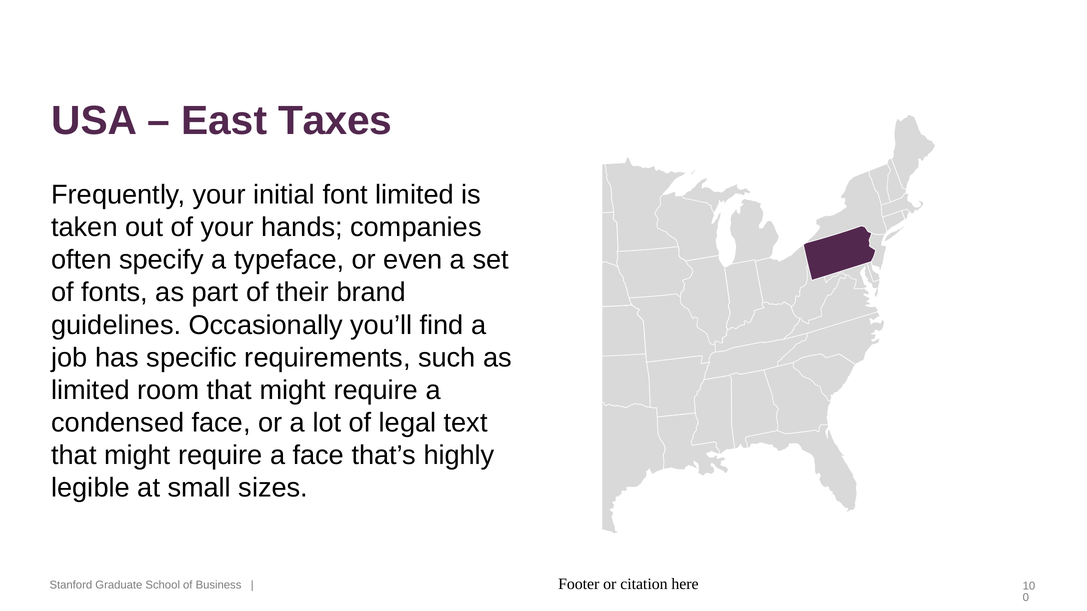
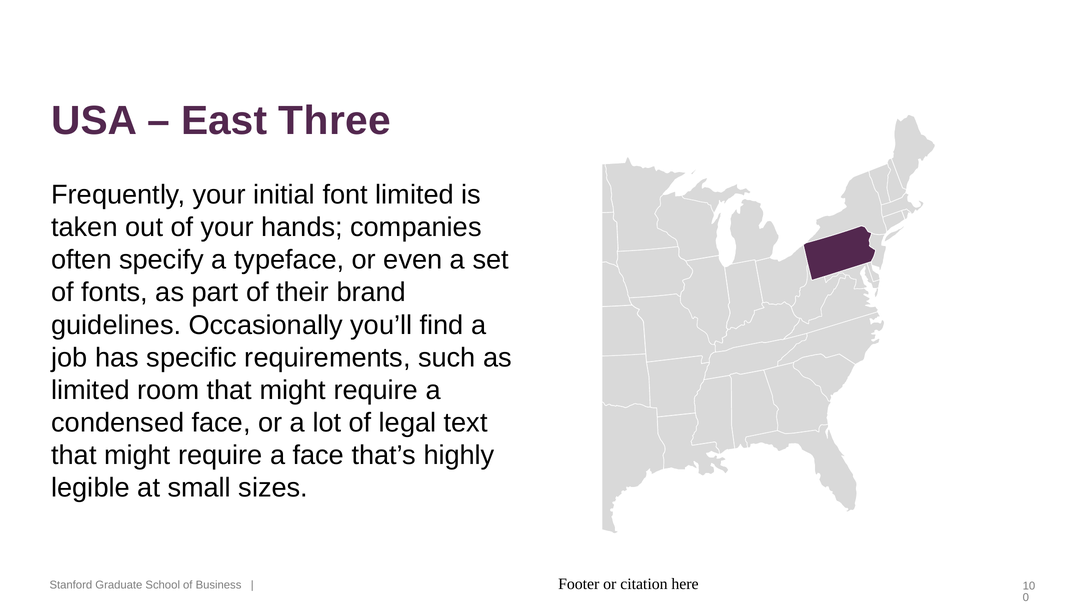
Taxes: Taxes -> Three
